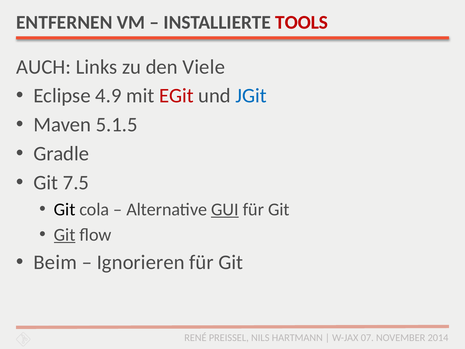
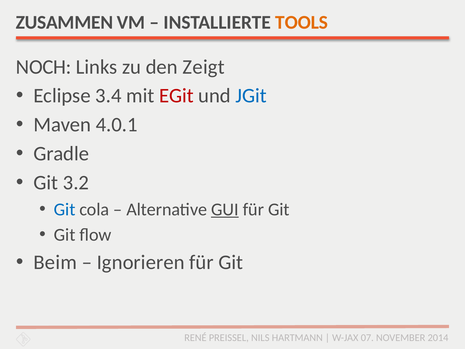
ENTFERNEN: ENTFERNEN -> ZUSAMMEN
TOOLS colour: red -> orange
AUCH: AUCH -> NOCH
Viele: Viele -> Zeigt
4.9: 4.9 -> 3.4
5.1.5: 5.1.5 -> 4.0.1
7.5: 7.5 -> 3.2
Git at (65, 209) colour: black -> blue
Git at (65, 235) underline: present -> none
